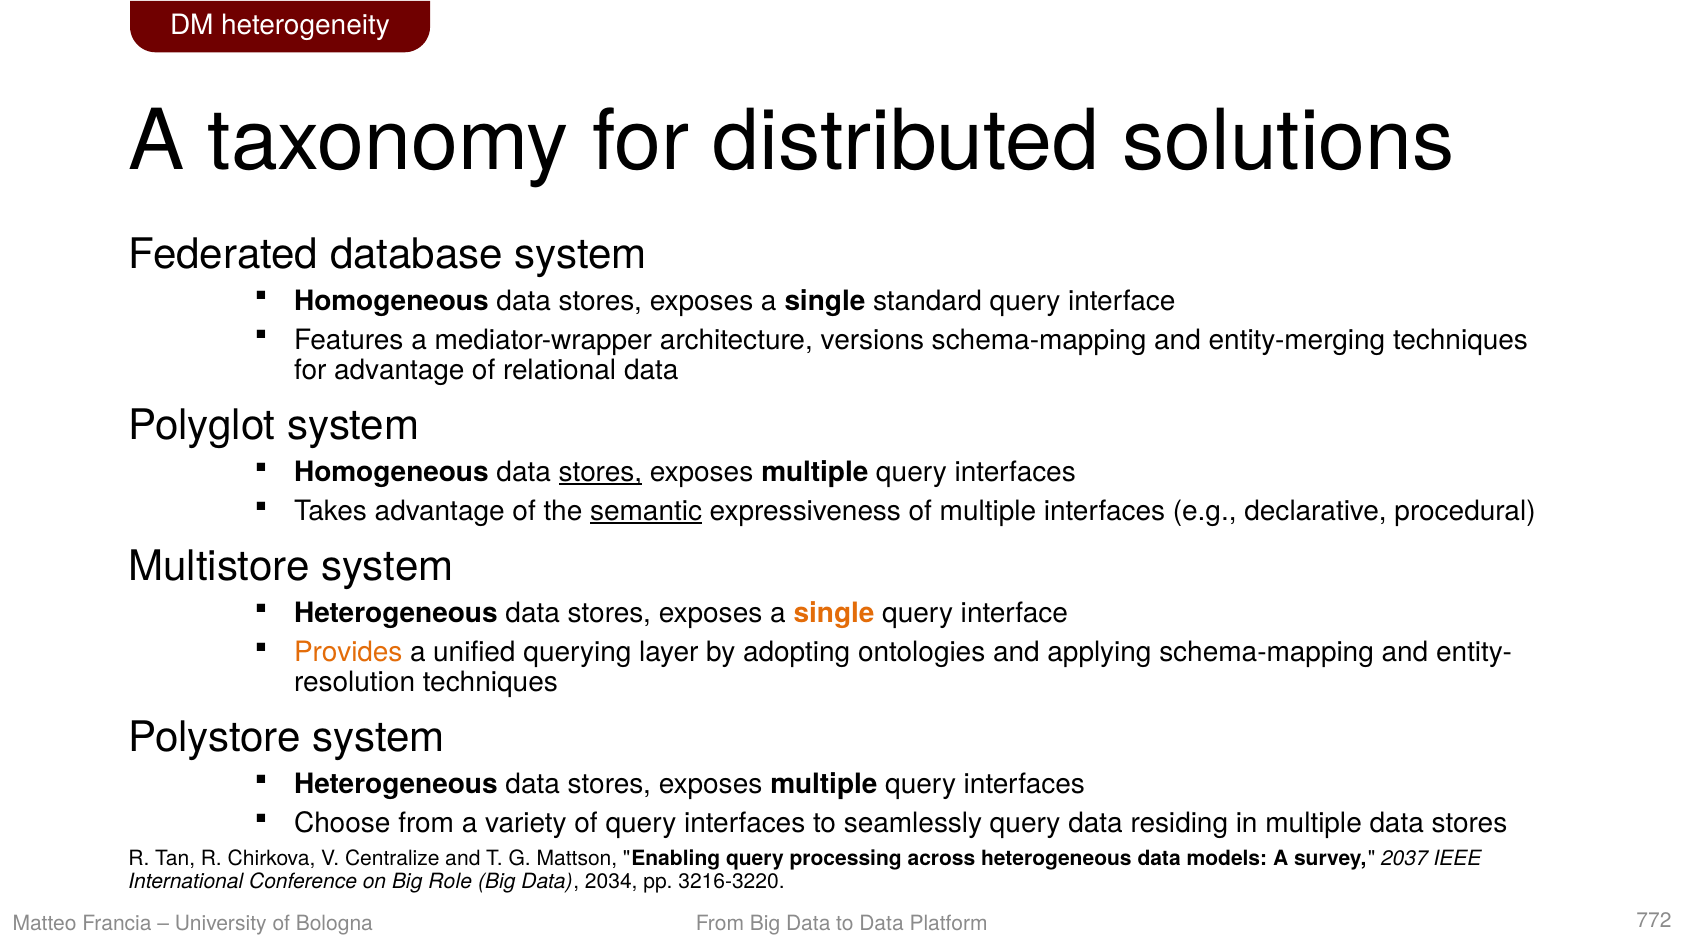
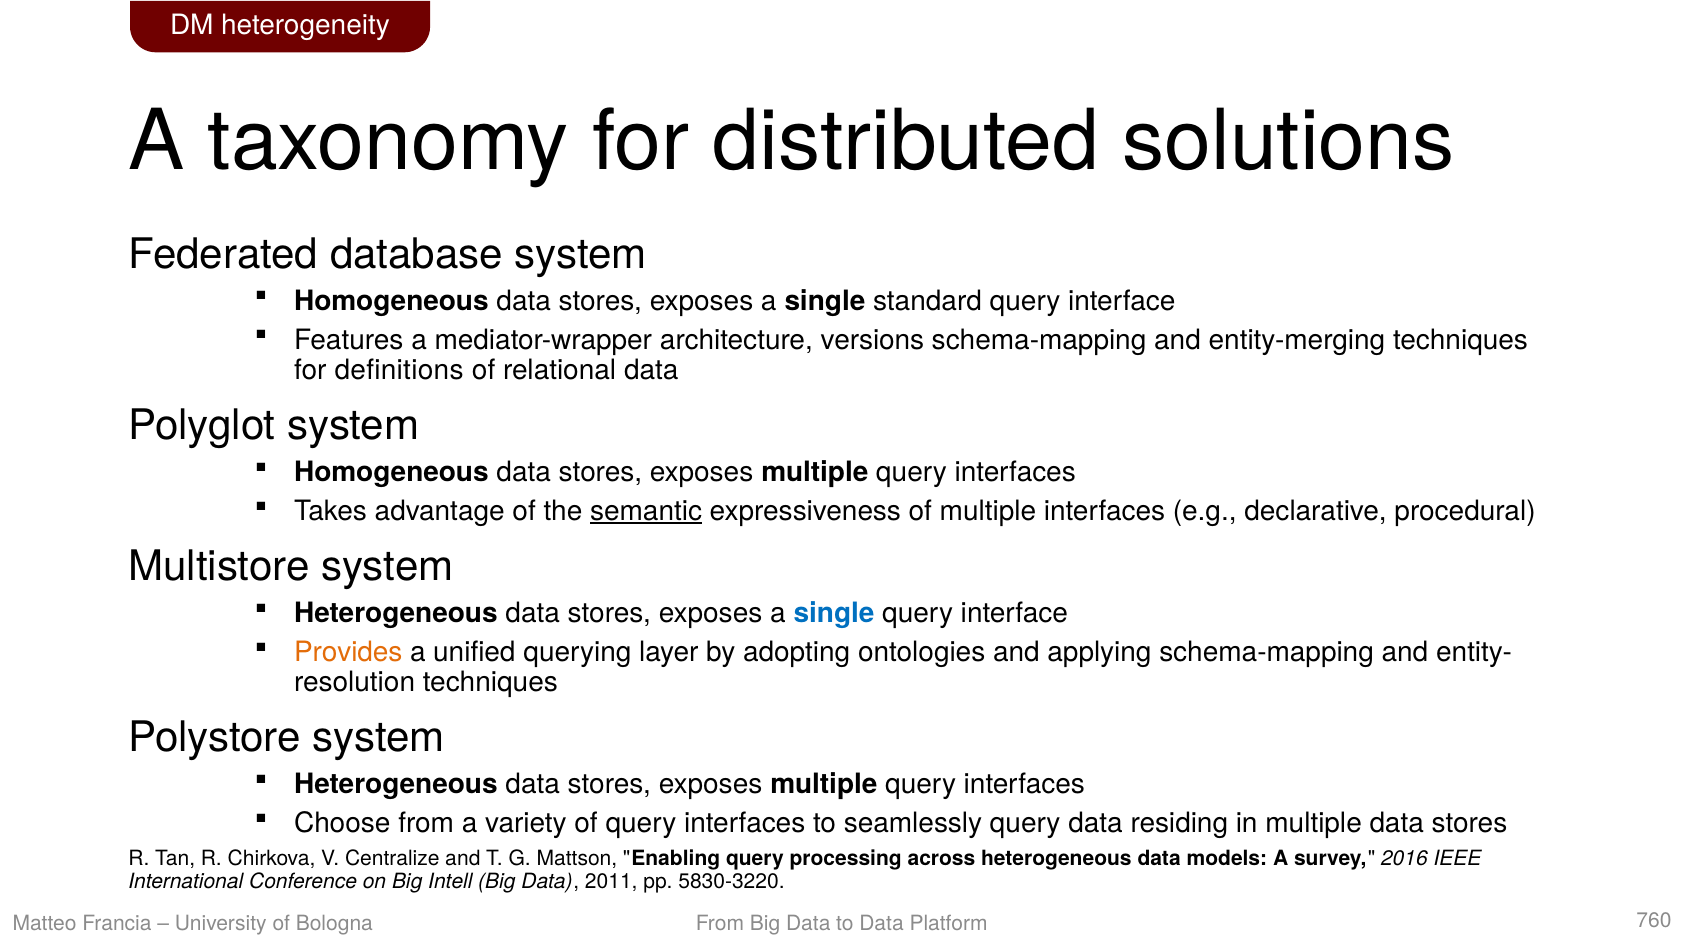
for advantage: advantage -> definitions
stores at (600, 472) underline: present -> none
single at (834, 613) colour: orange -> blue
2037: 2037 -> 2016
Role: Role -> Intell
2034: 2034 -> 2011
3216-3220: 3216-3220 -> 5830-3220
772: 772 -> 760
